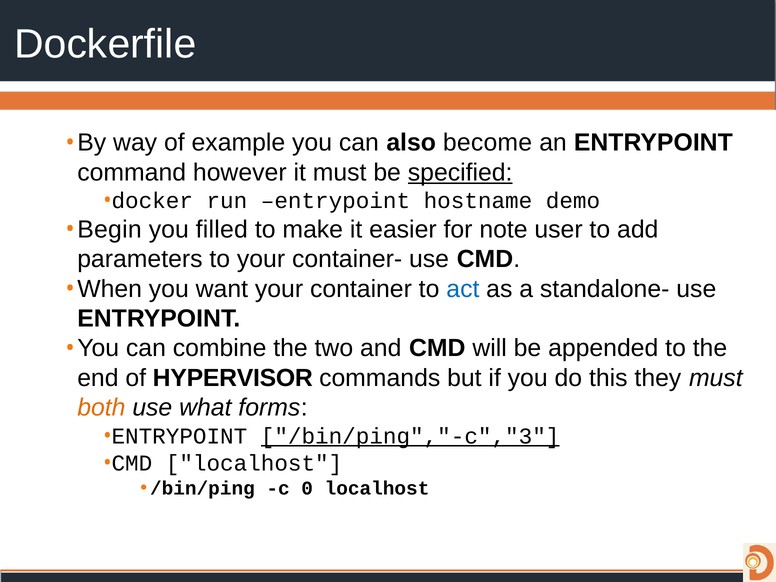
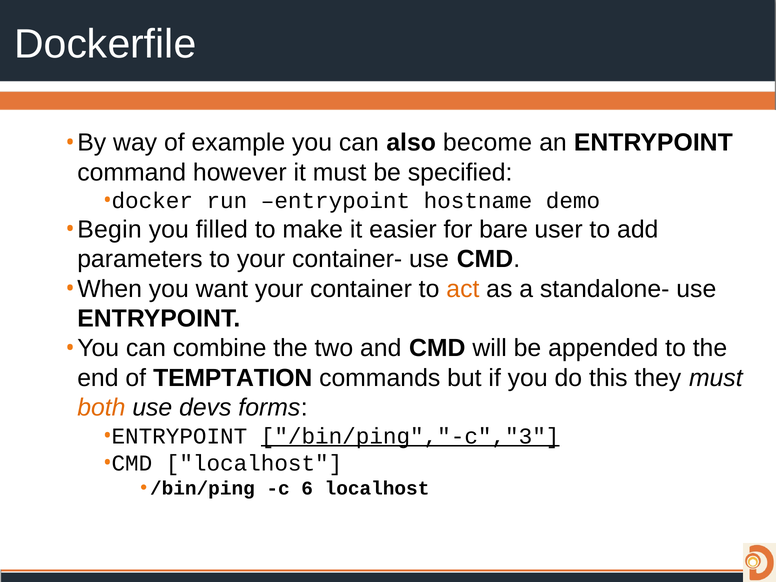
specified underline: present -> none
note: note -> bare
act colour: blue -> orange
HYPERVISOR: HYPERVISOR -> TEMPTATION
what: what -> devs
0: 0 -> 6
